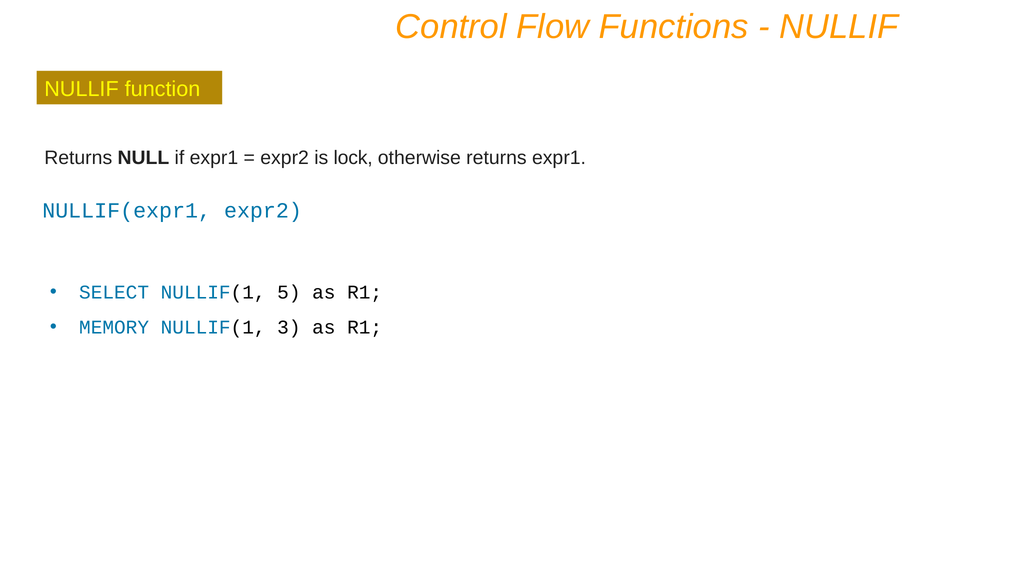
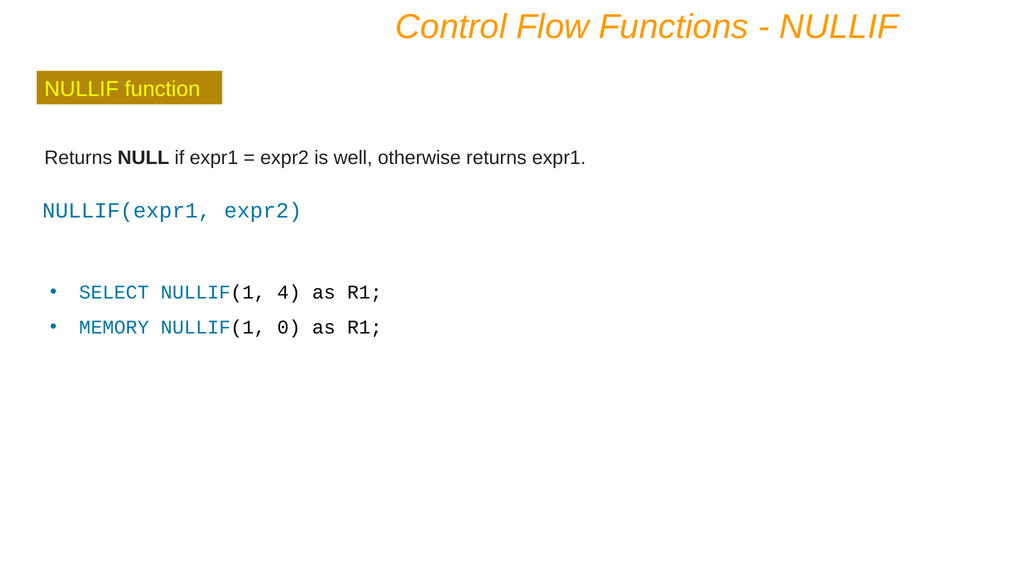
lock: lock -> well
5: 5 -> 4
3: 3 -> 0
